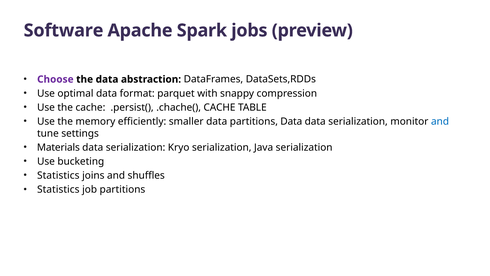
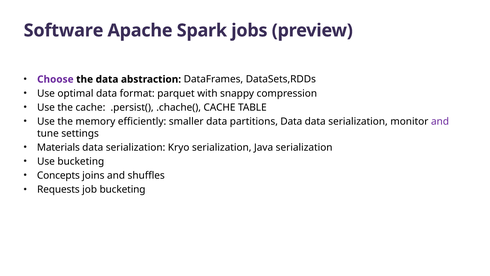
and at (440, 121) colour: blue -> purple
Statistics at (58, 175): Statistics -> Concepts
Statistics at (58, 189): Statistics -> Requests
job partitions: partitions -> bucketing
